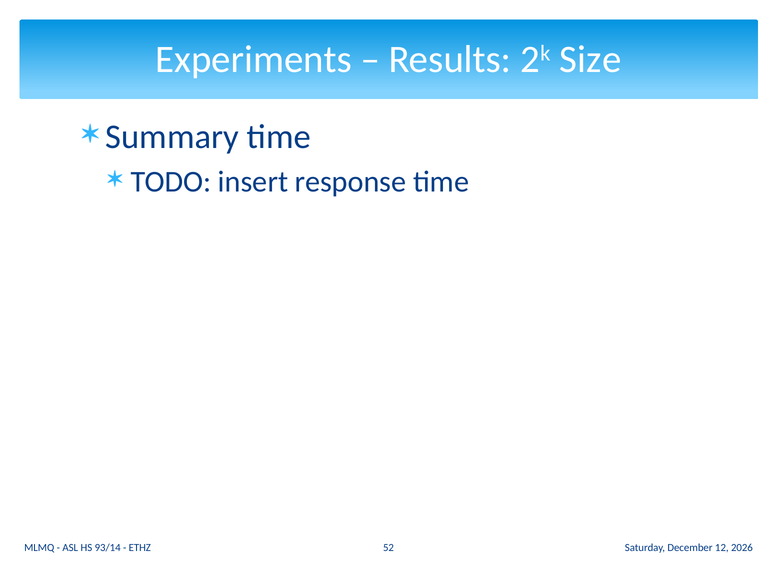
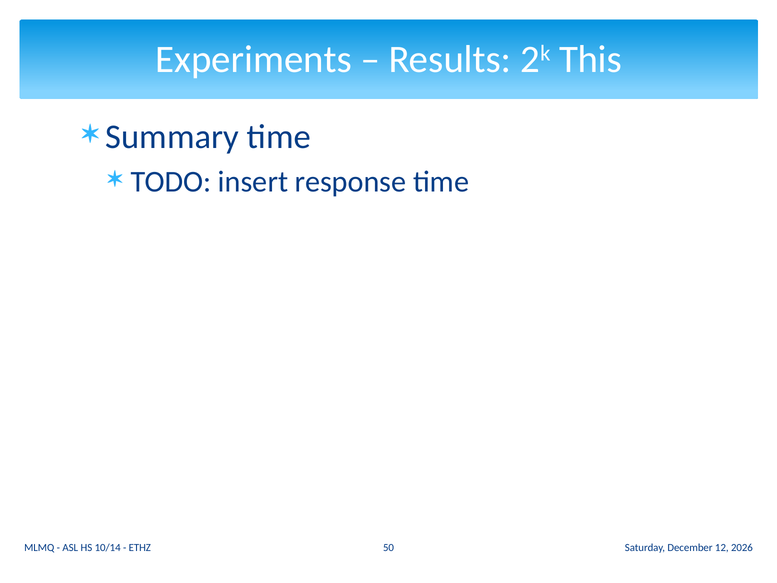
Size: Size -> This
93/14: 93/14 -> 10/14
52: 52 -> 50
